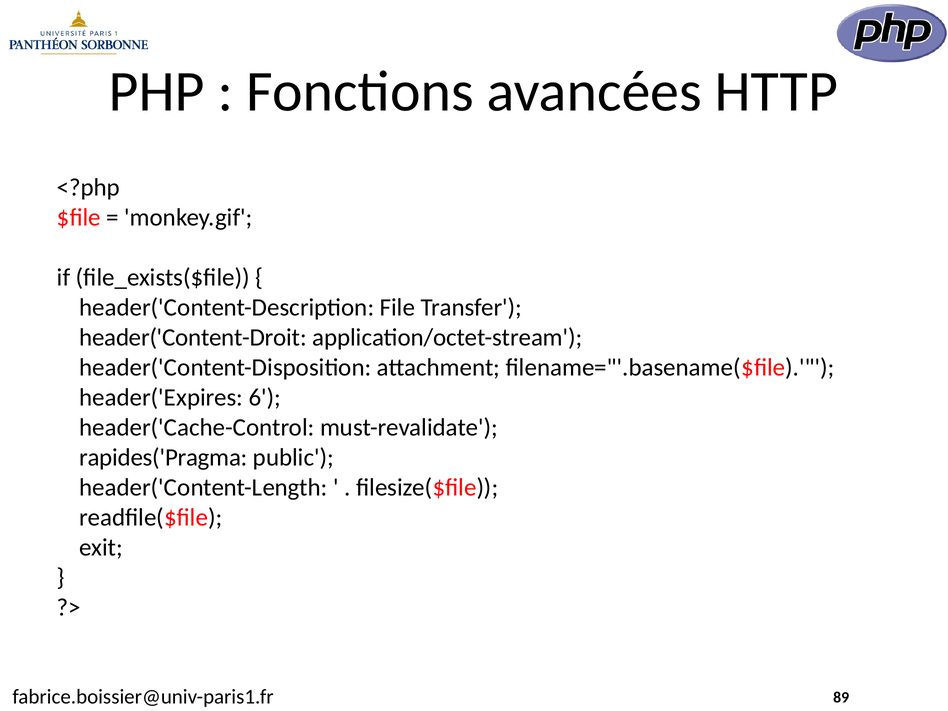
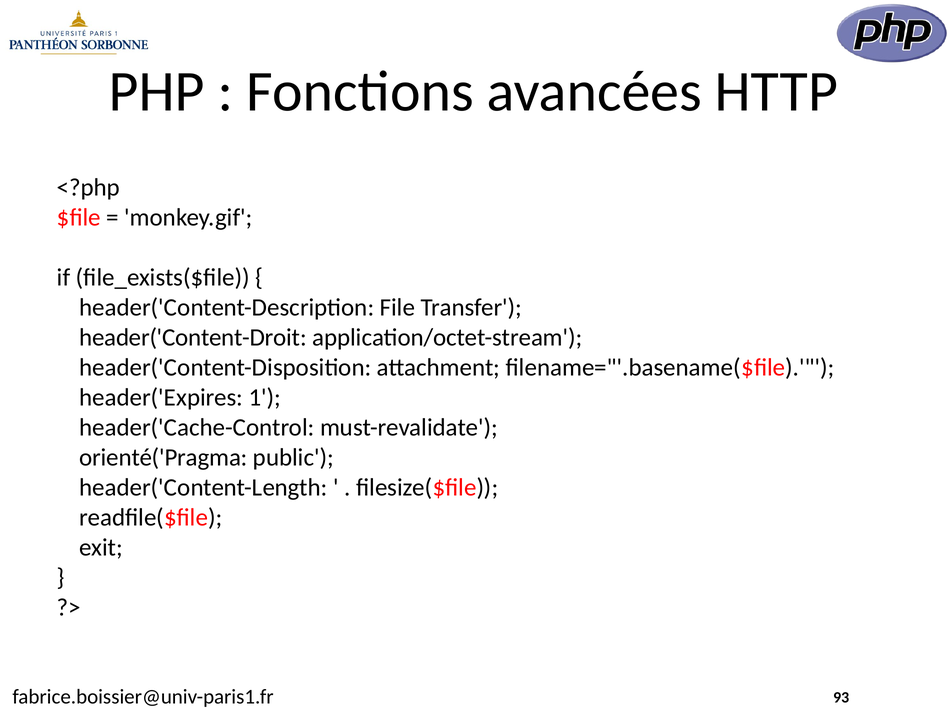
6: 6 -> 1
rapides('Pragma: rapides('Pragma -> orienté('Pragma
89: 89 -> 93
